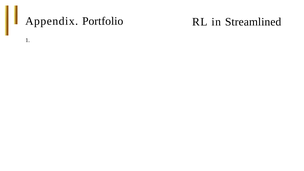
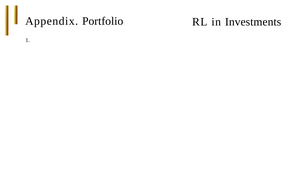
Streamlined: Streamlined -> Investments
